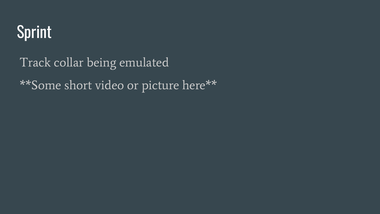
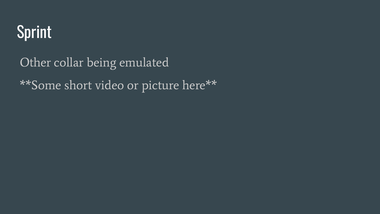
Track: Track -> Other
